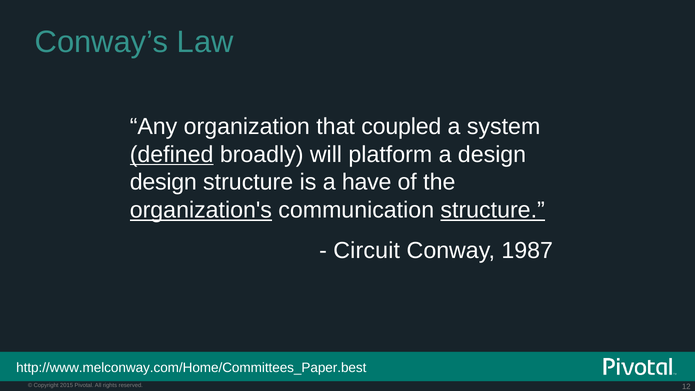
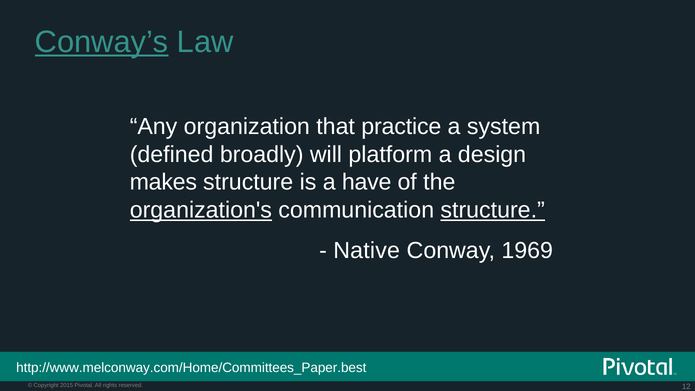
Conway’s underline: none -> present
coupled: coupled -> practice
defined underline: present -> none
design at (163, 182): design -> makes
Circuit: Circuit -> Native
1987: 1987 -> 1969
